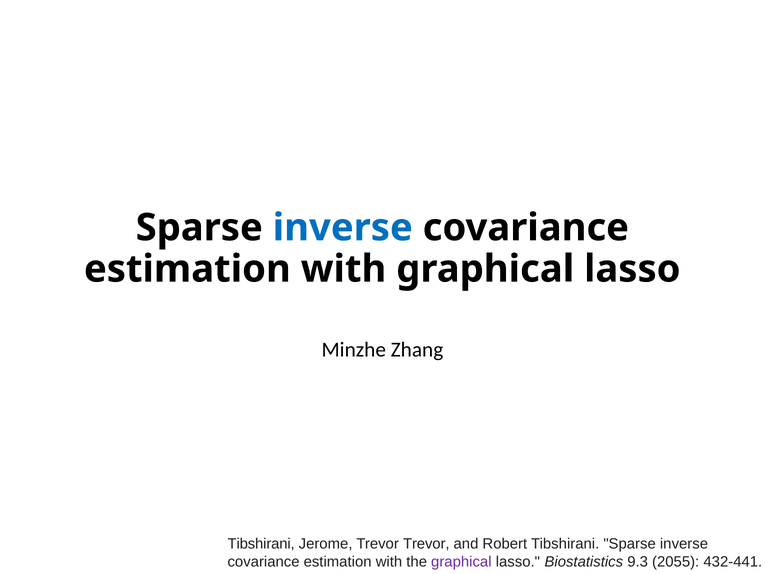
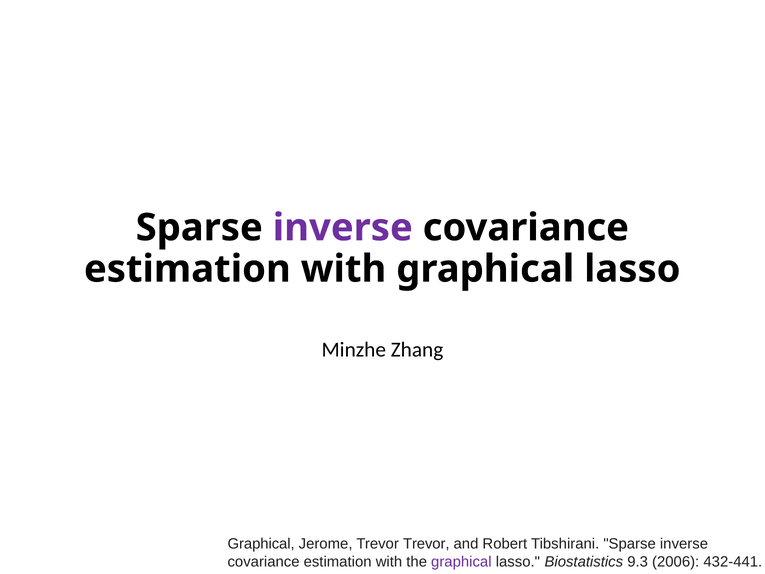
inverse at (343, 228) colour: blue -> purple
Tibshirani at (261, 544): Tibshirani -> Graphical
2055: 2055 -> 2006
